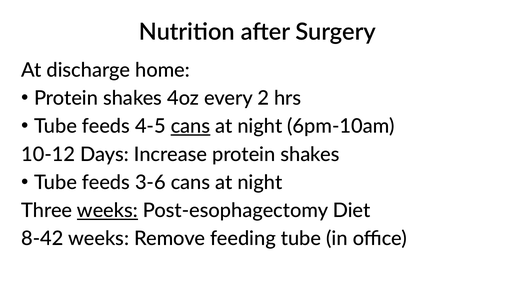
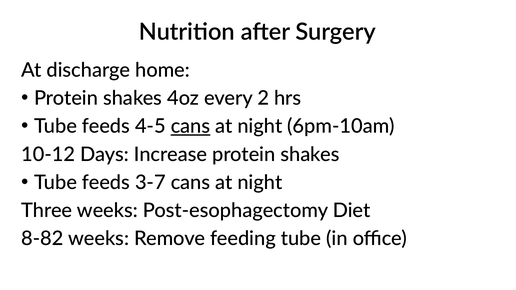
3-6: 3-6 -> 3-7
weeks at (107, 211) underline: present -> none
8-42: 8-42 -> 8-82
